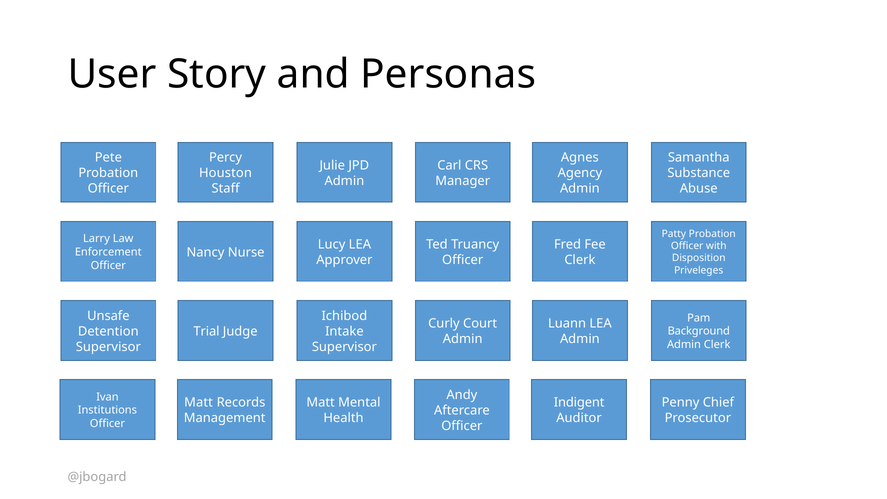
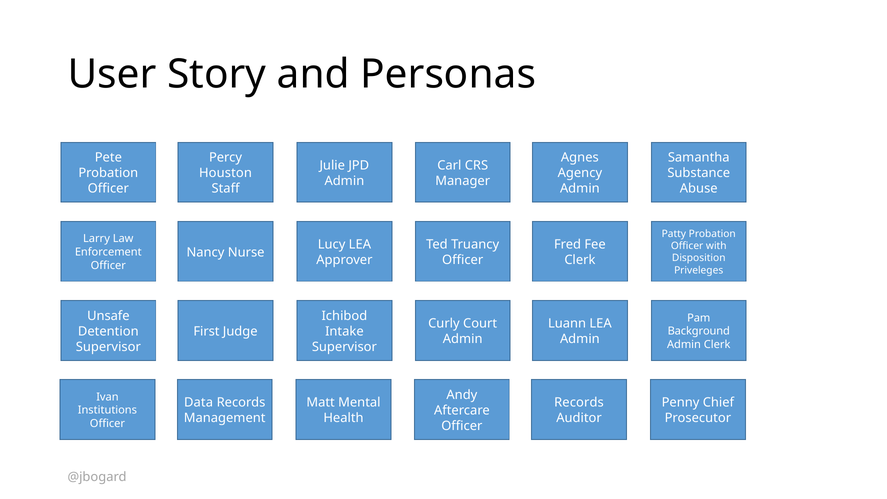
Trial: Trial -> First
Matt at (199, 403): Matt -> Data
Indigent at (579, 403): Indigent -> Records
